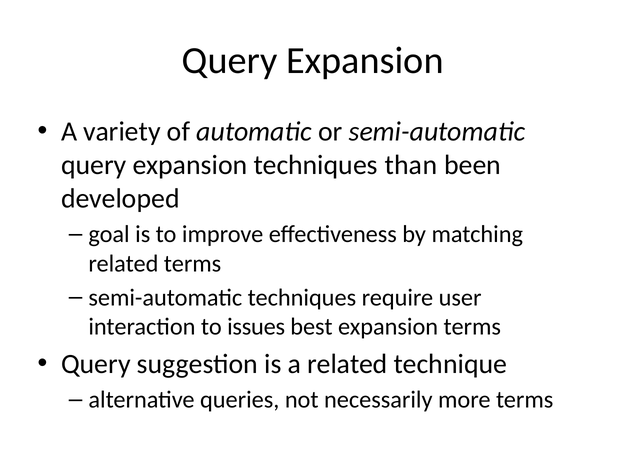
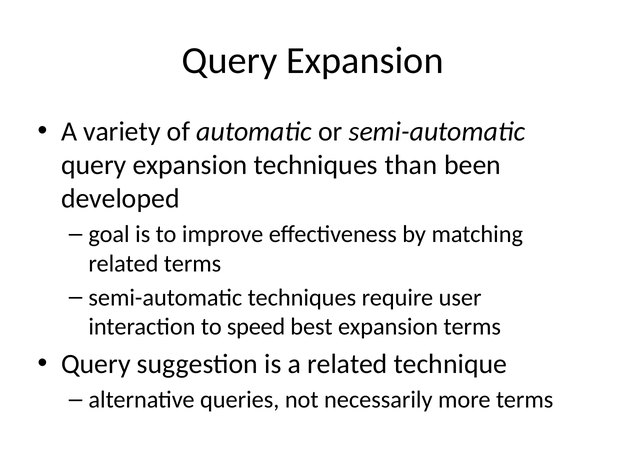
issues: issues -> speed
